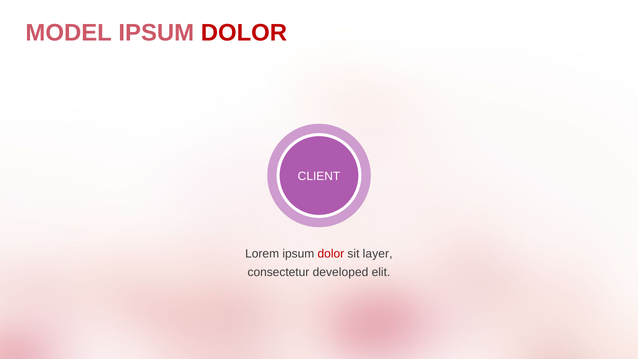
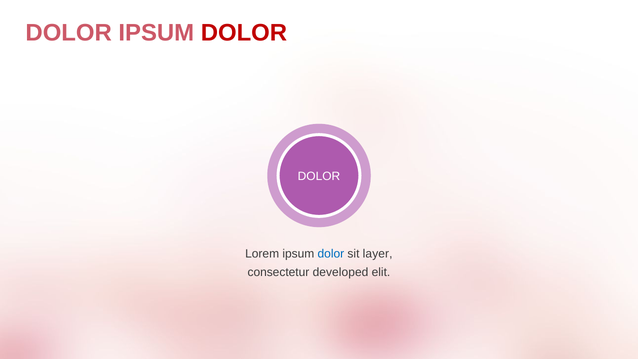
MODEL at (69, 33): MODEL -> DOLOR
CLIENT at (319, 176): CLIENT -> DOLOR
dolor at (331, 254) colour: red -> blue
